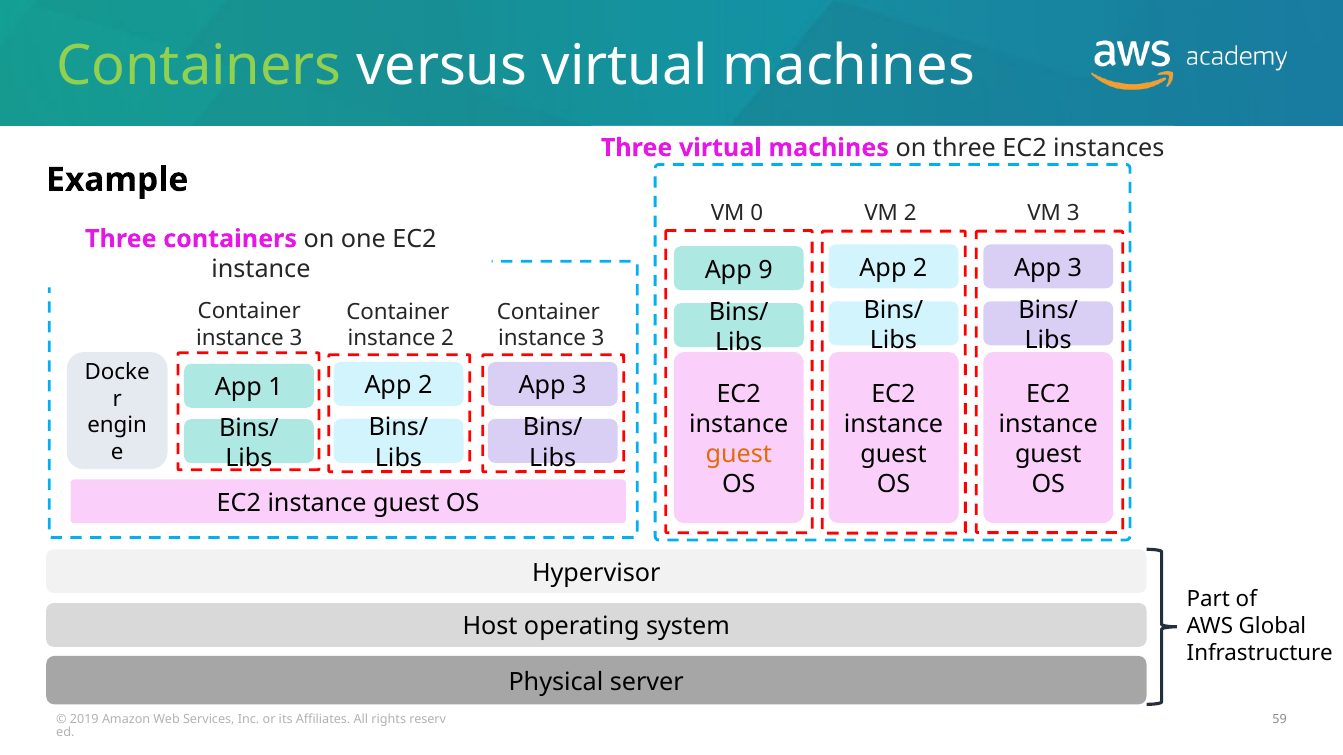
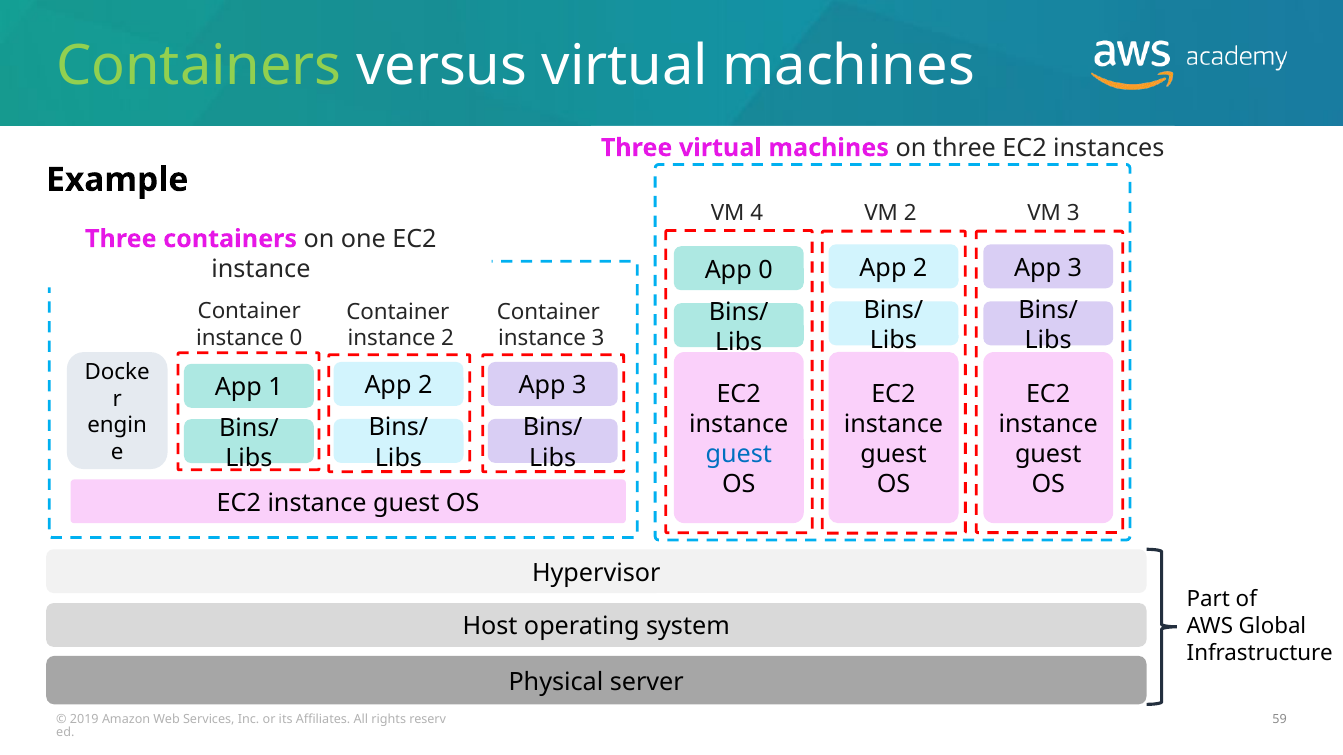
0: 0 -> 4
App 9: 9 -> 0
3 at (296, 338): 3 -> 0
guest at (739, 455) colour: orange -> blue
